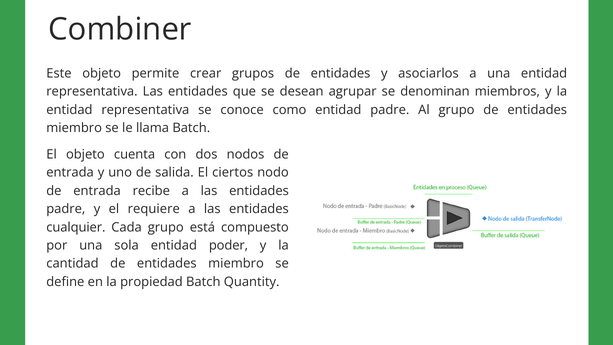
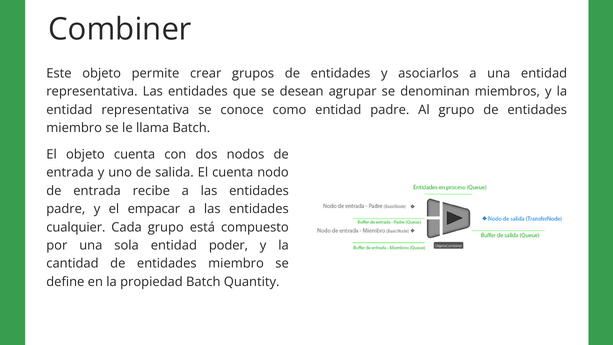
El ciertos: ciertos -> cuenta
requiere: requiere -> empacar
